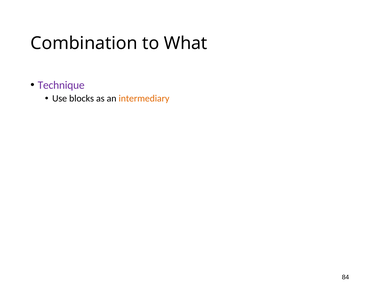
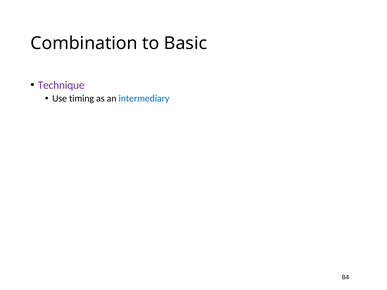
What: What -> Basic
blocks: blocks -> timing
intermediary colour: orange -> blue
